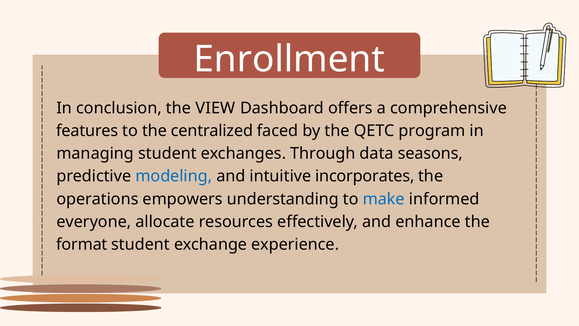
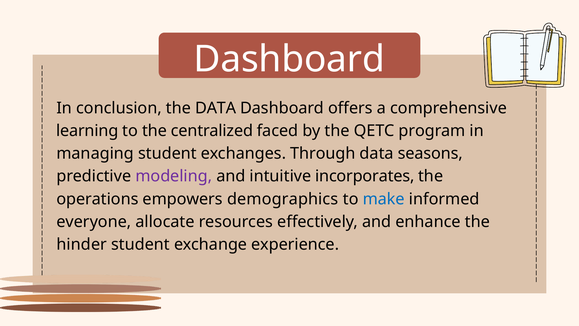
Enrollment at (289, 59): Enrollment -> Dashboard
the VIEW: VIEW -> DATA
features: features -> learning
modeling colour: blue -> purple
understanding: understanding -> demographics
format: format -> hinder
